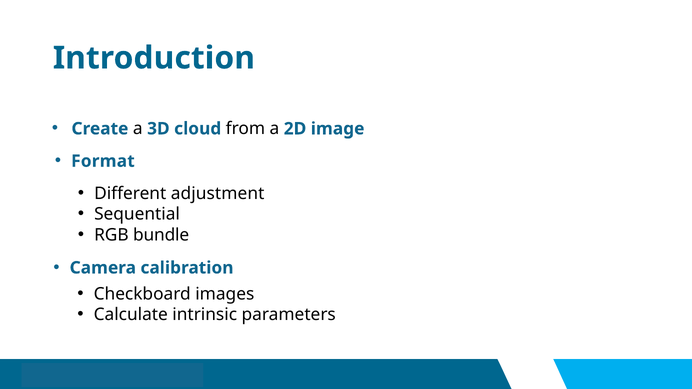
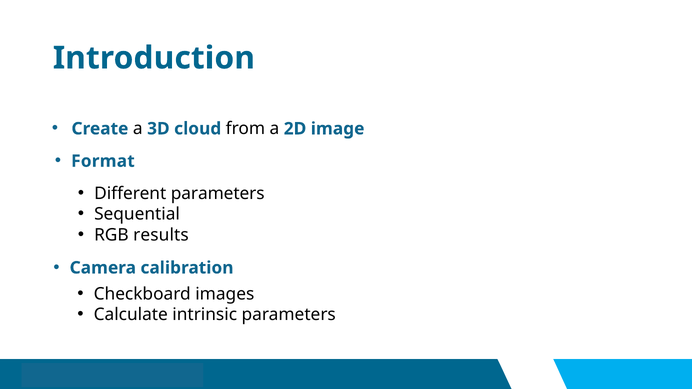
Different adjustment: adjustment -> parameters
bundle: bundle -> results
